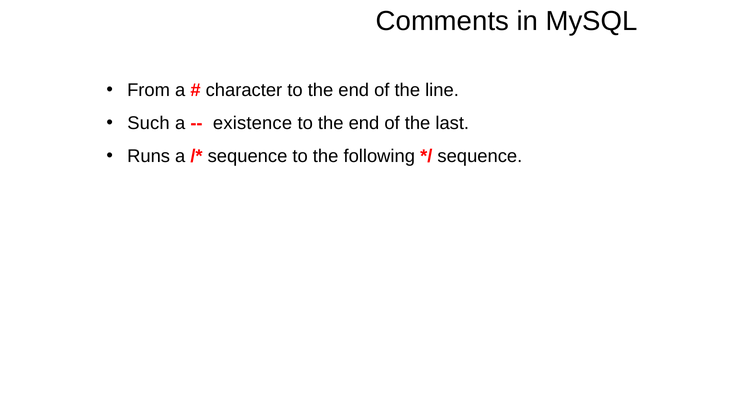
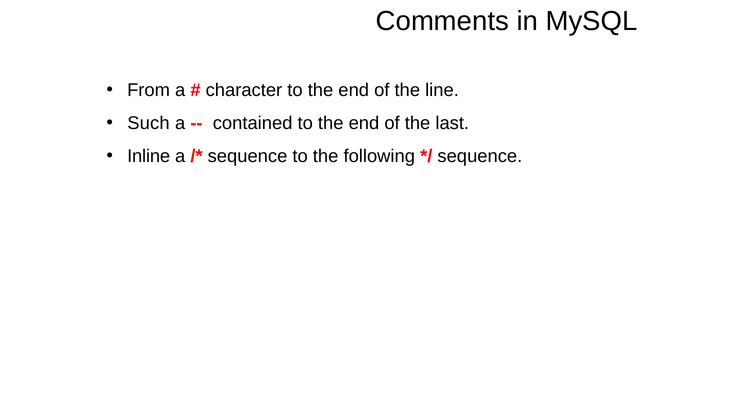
existence: existence -> contained
Runs: Runs -> Inline
